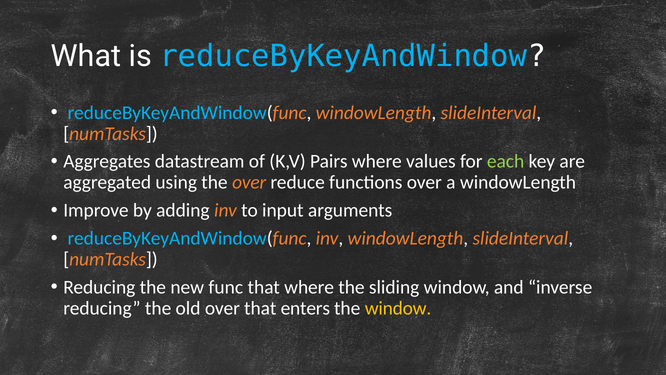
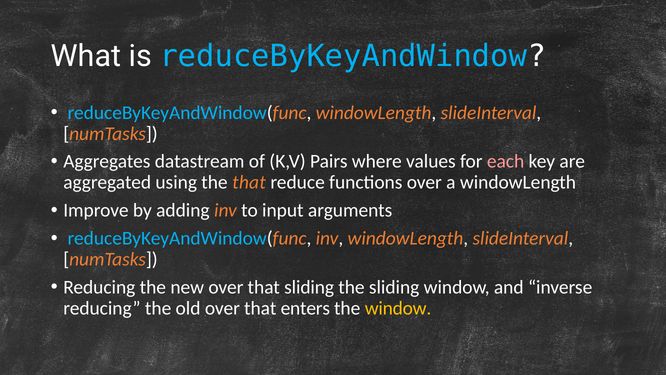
each colour: light green -> pink
the over: over -> that
new func: func -> over
that where: where -> sliding
